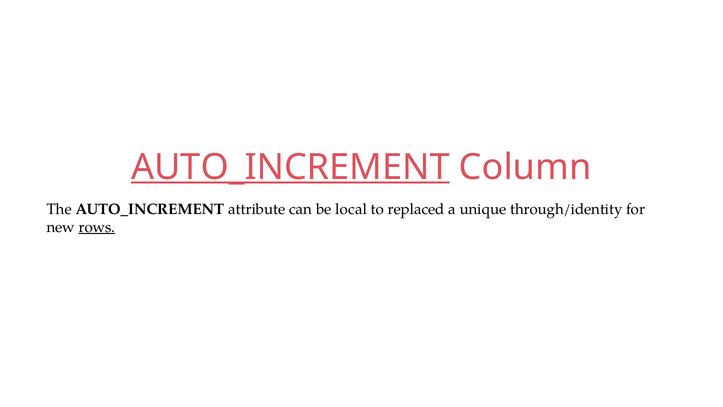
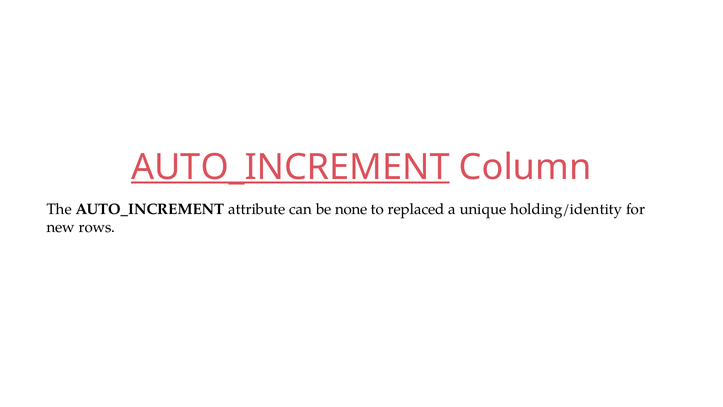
local: local -> none
through/identity: through/identity -> holding/identity
rows underline: present -> none
